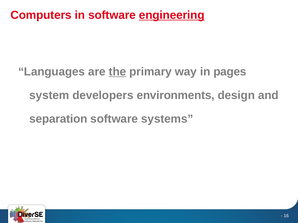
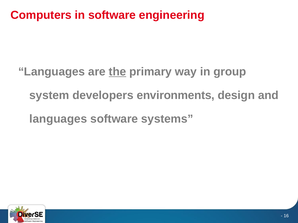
engineering underline: present -> none
pages: pages -> group
separation at (58, 119): separation -> languages
